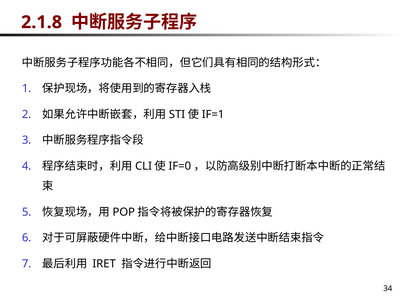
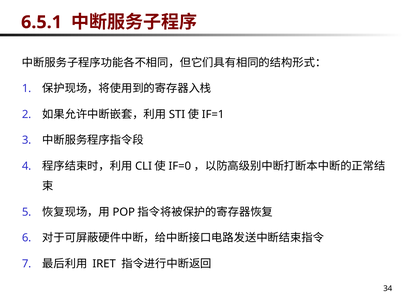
2.1.8: 2.1.8 -> 6.5.1
